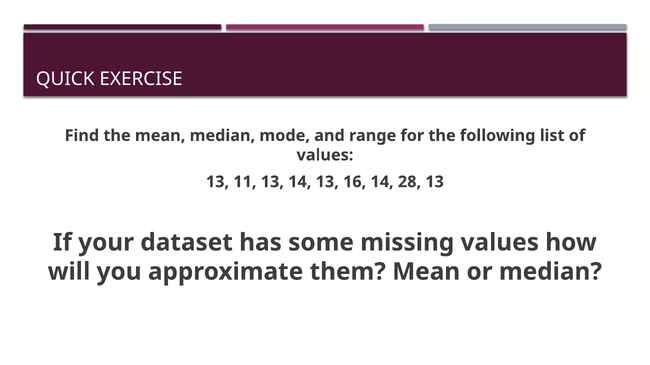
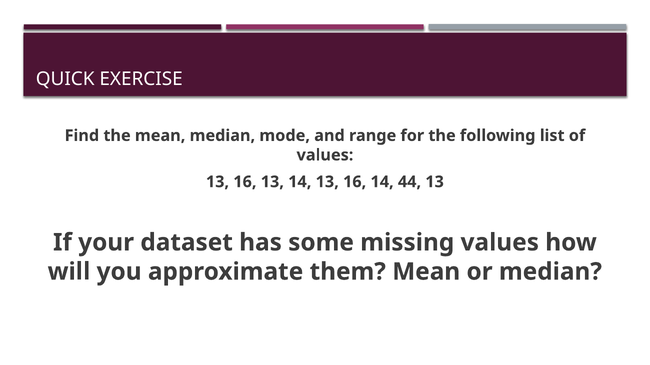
11 at (245, 182): 11 -> 16
28: 28 -> 44
